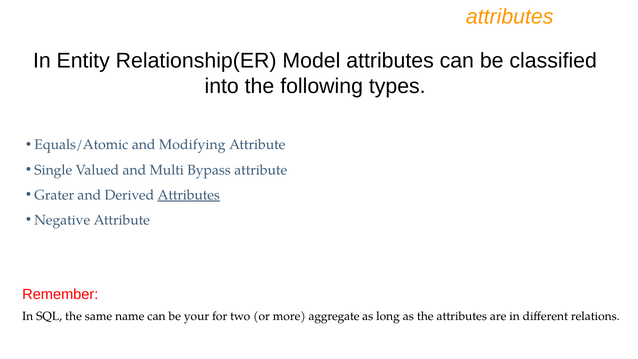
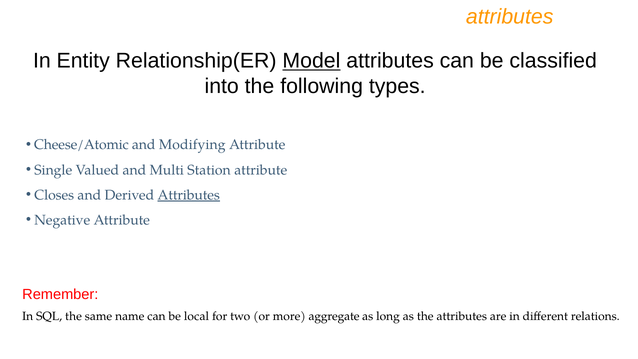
Model underline: none -> present
Equals/Atomic: Equals/Atomic -> Cheese/Atomic
Bypass: Bypass -> Station
Grater: Grater -> Closes
your: your -> local
